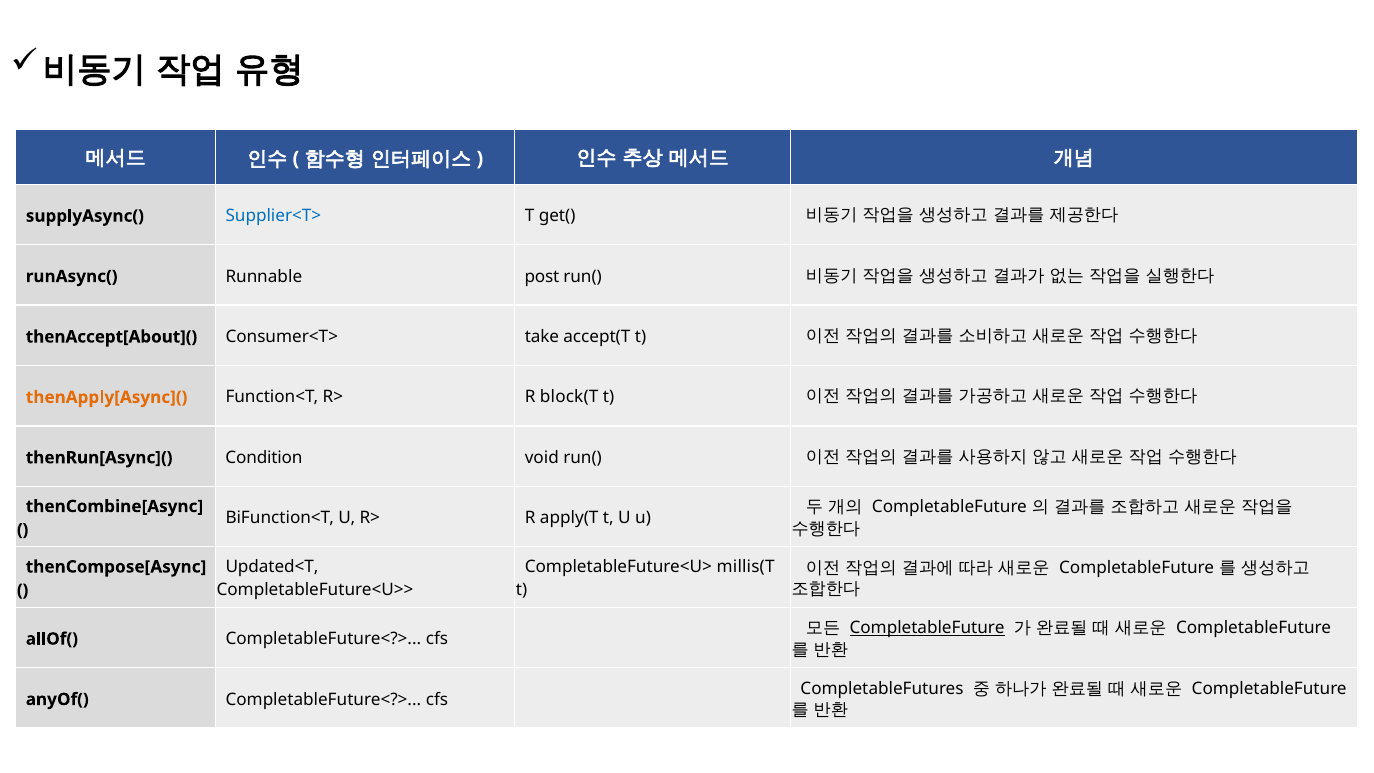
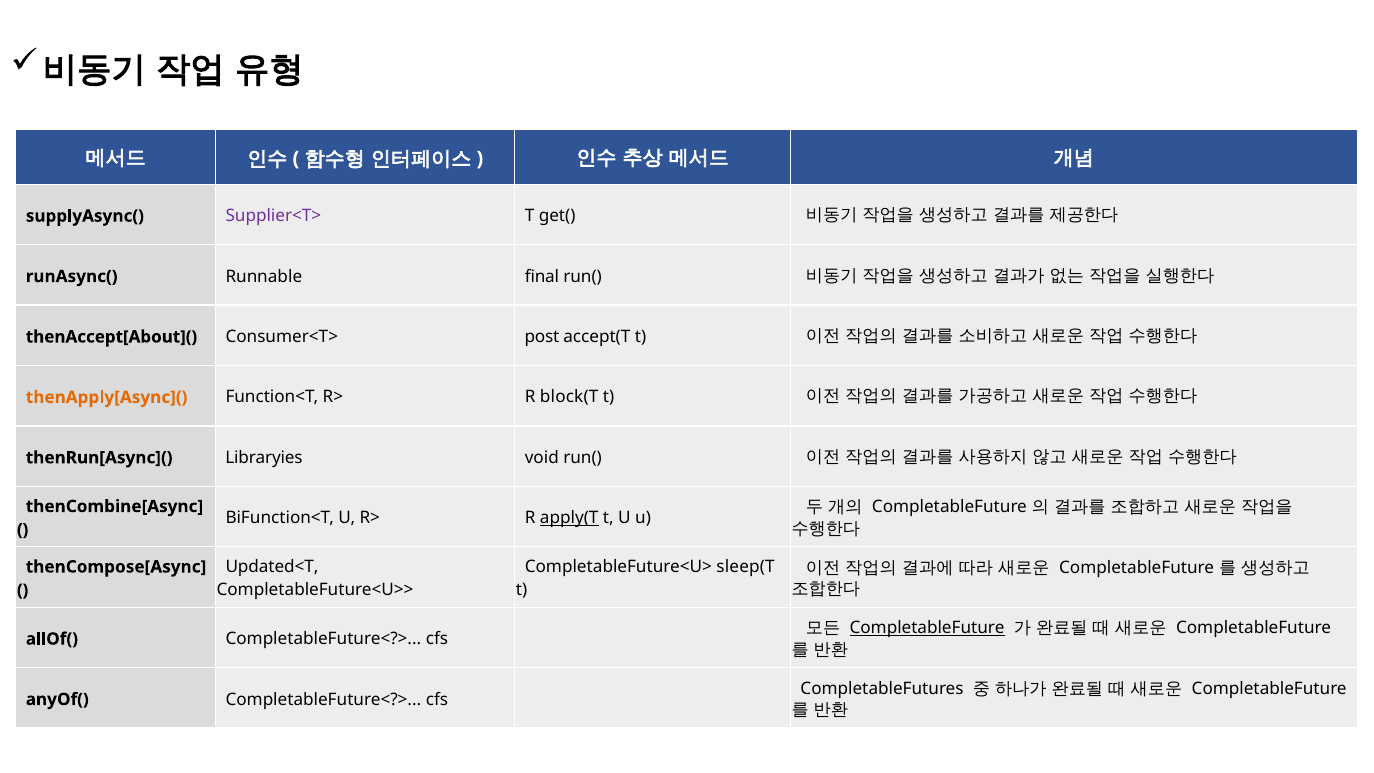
Supplier<T> colour: blue -> purple
post: post -> final
take: take -> post
Condition: Condition -> Libraryies
apply(T underline: none -> present
millis(T: millis(T -> sleep(T
